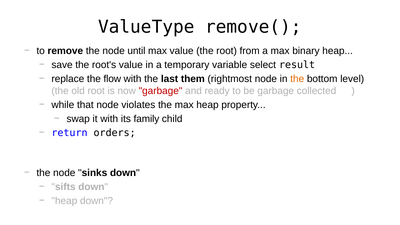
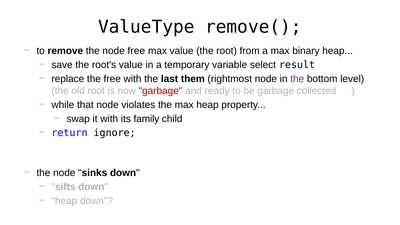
node until: until -> free
the flow: flow -> free
the at (297, 79) colour: orange -> purple
orders: orders -> ignore
